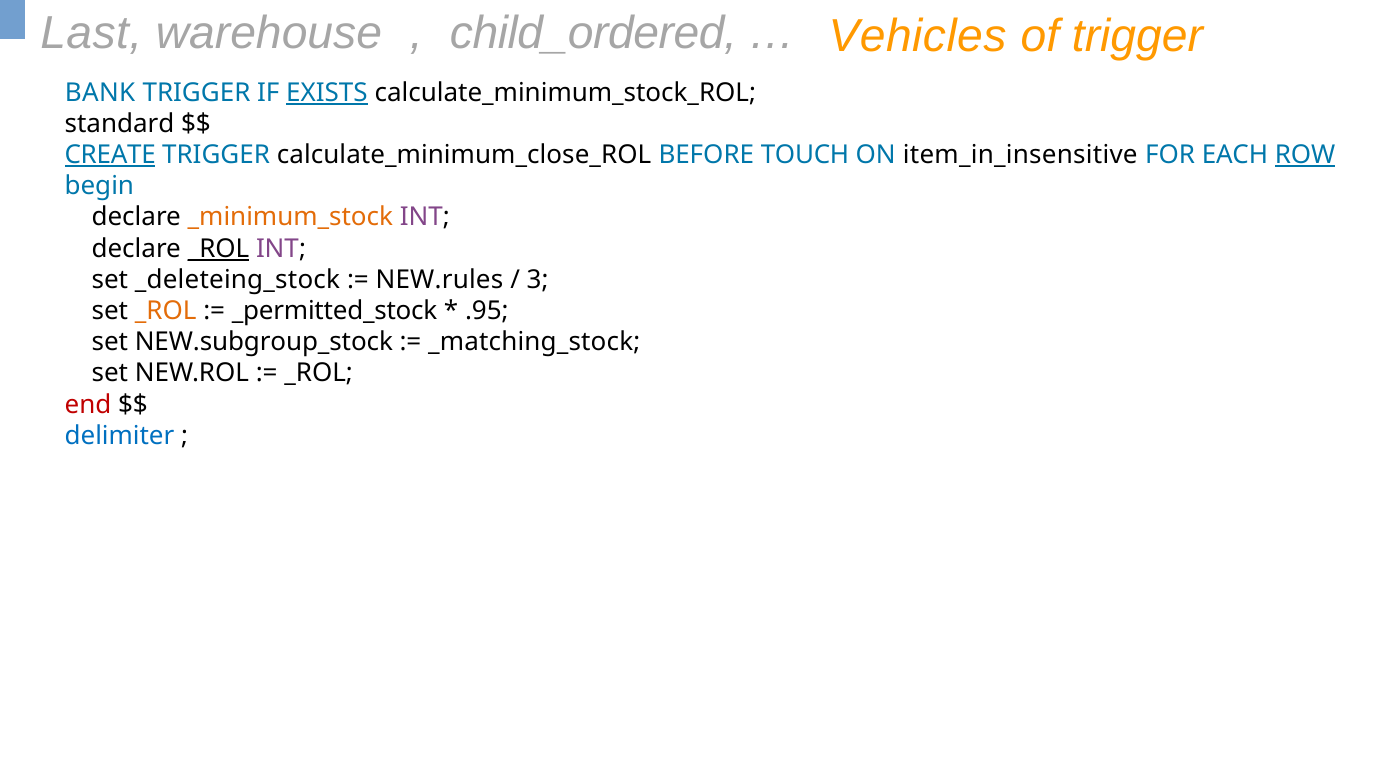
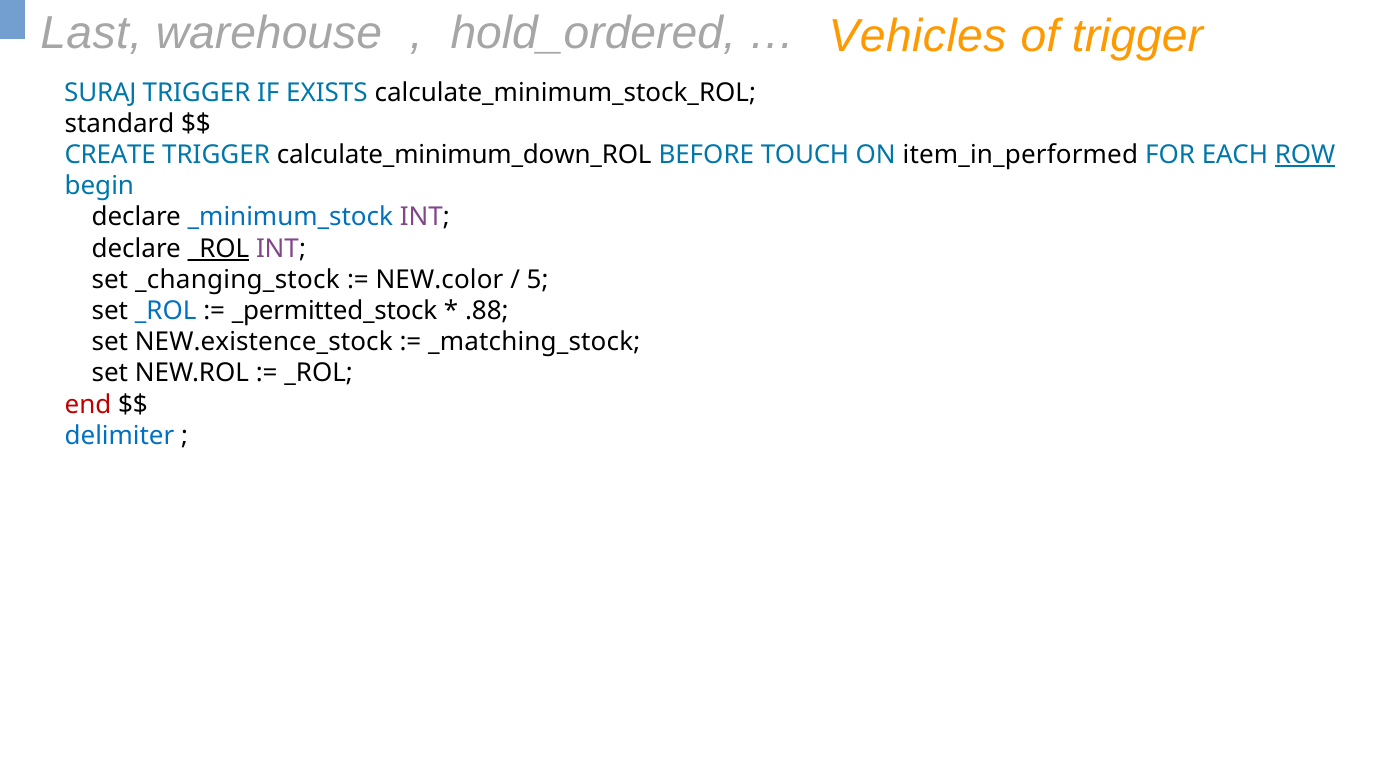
child_ordered: child_ordered -> hold_ordered
BANK: BANK -> SURAJ
EXISTS underline: present -> none
CREATE underline: present -> none
calculate_minimum_close_ROL: calculate_minimum_close_ROL -> calculate_minimum_down_ROL
item_in_insensitive: item_in_insensitive -> item_in_performed
_minimum_stock colour: orange -> blue
_deleteing_stock: _deleteing_stock -> _changing_stock
NEW.rules: NEW.rules -> NEW.color
3: 3 -> 5
_ROL at (166, 311) colour: orange -> blue
.95: .95 -> .88
NEW.subgroup_stock: NEW.subgroup_stock -> NEW.existence_stock
